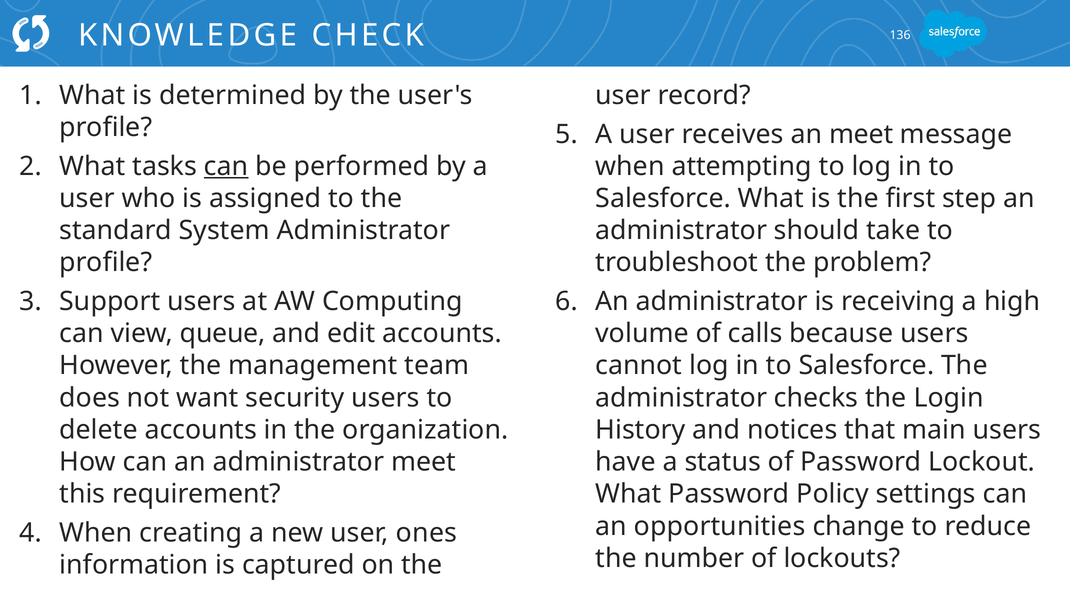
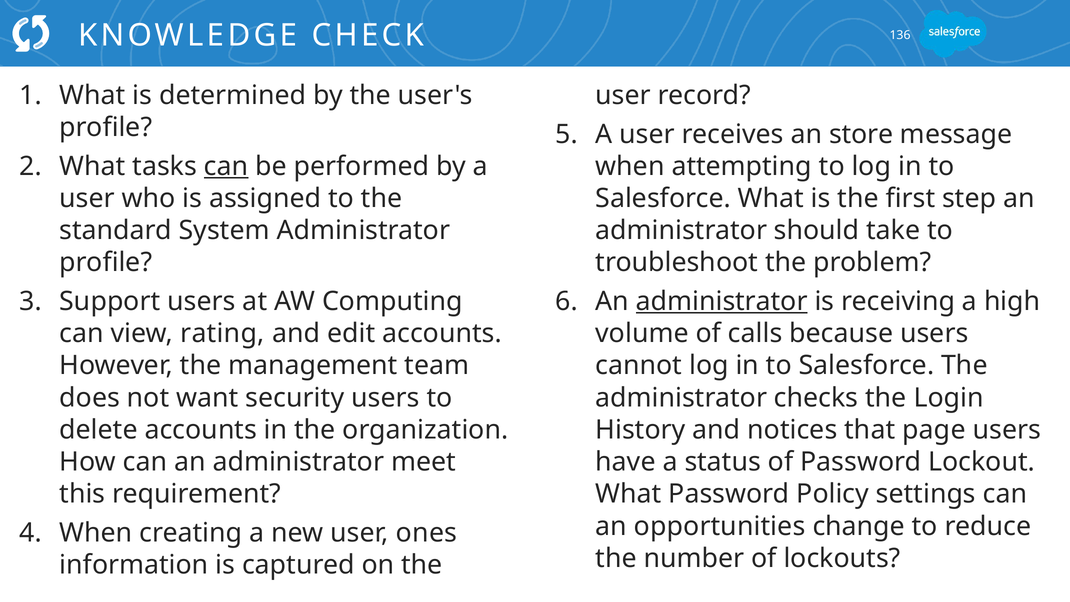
an meet: meet -> store
administrator at (722, 301) underline: none -> present
queue: queue -> rating
main: main -> page
